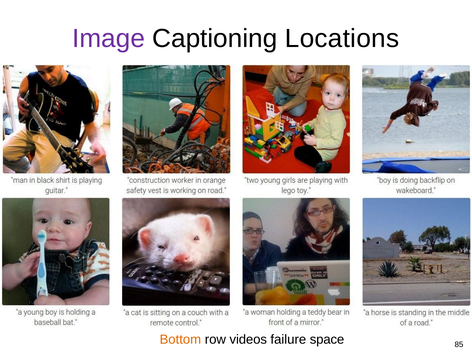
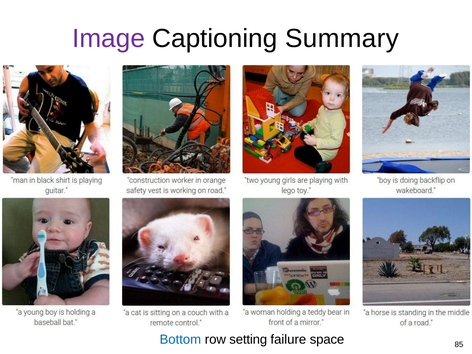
Locations: Locations -> Summary
Bottom colour: orange -> blue
videos: videos -> setting
